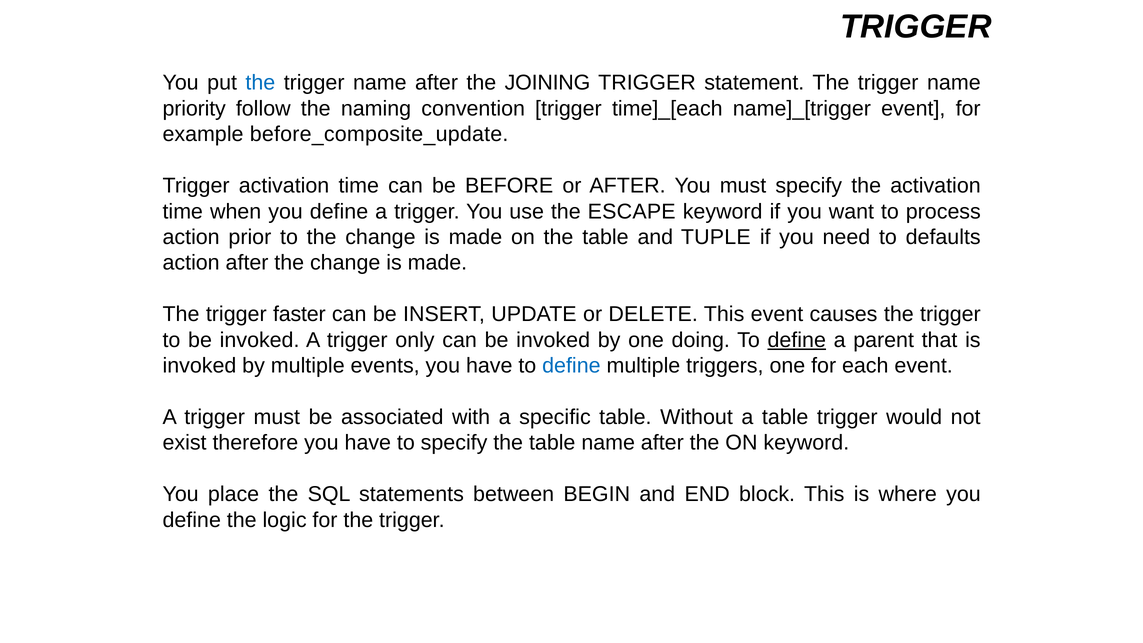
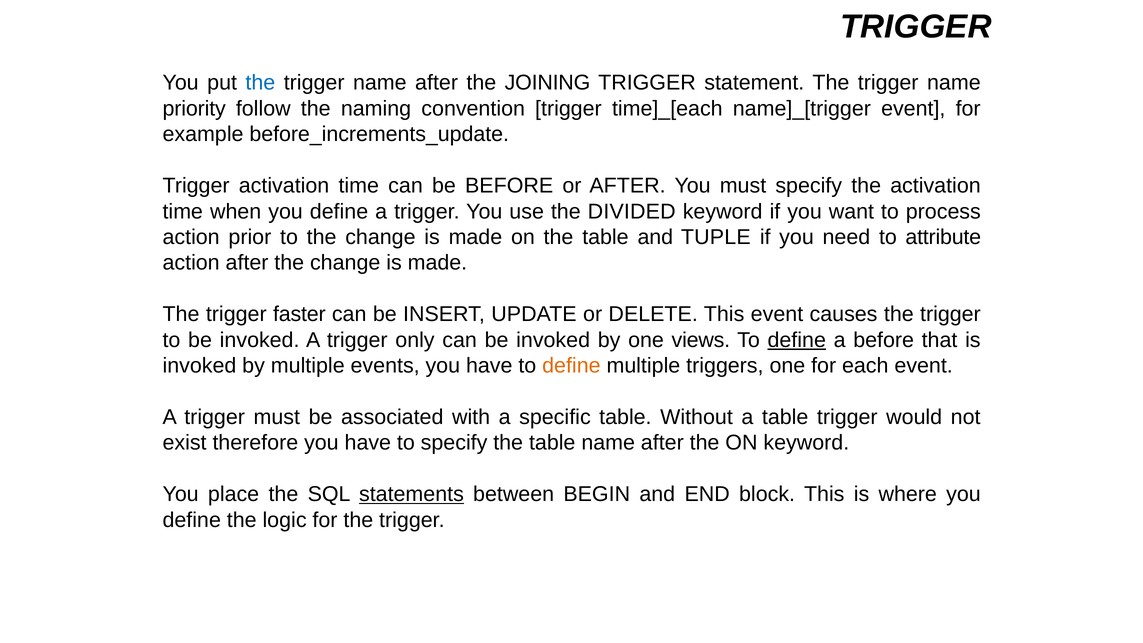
before_composite_update: before_composite_update -> before_increments_update
ESCAPE: ESCAPE -> DIVIDED
defaults: defaults -> attribute
doing: doing -> views
a parent: parent -> before
define at (571, 366) colour: blue -> orange
statements underline: none -> present
